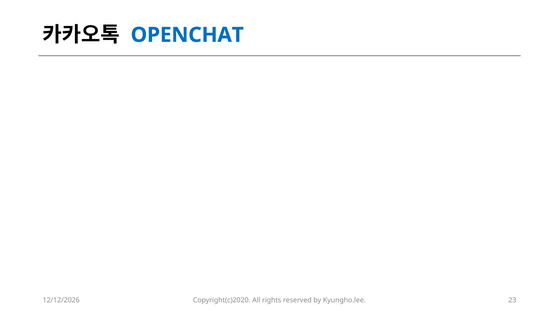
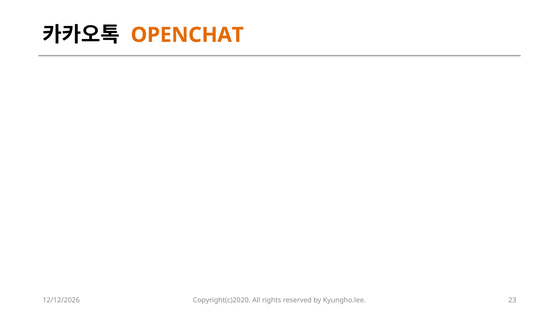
OPENCHAT colour: blue -> orange
